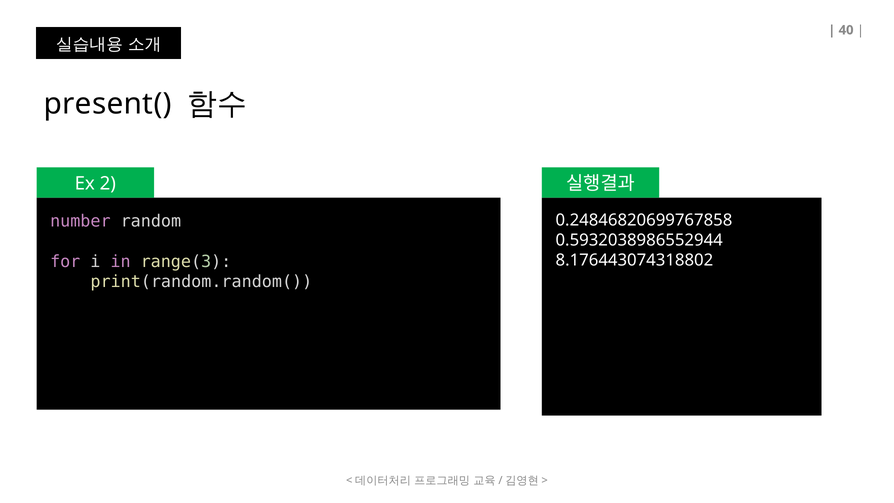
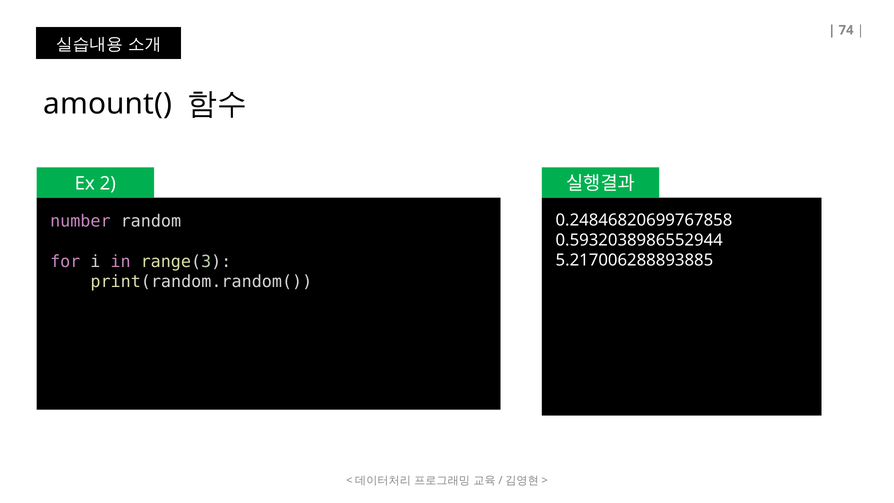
40: 40 -> 74
present(: present( -> amount(
8.176443074318802: 8.176443074318802 -> 5.217006288893885
